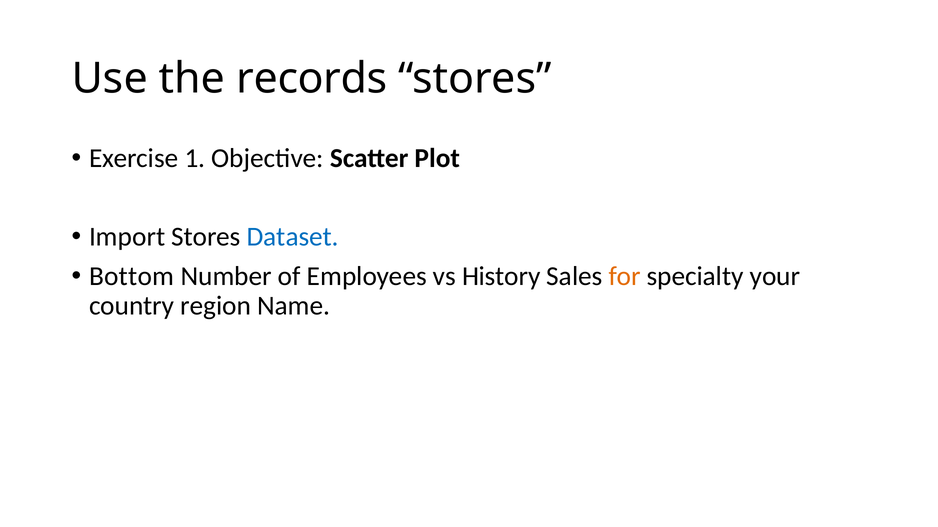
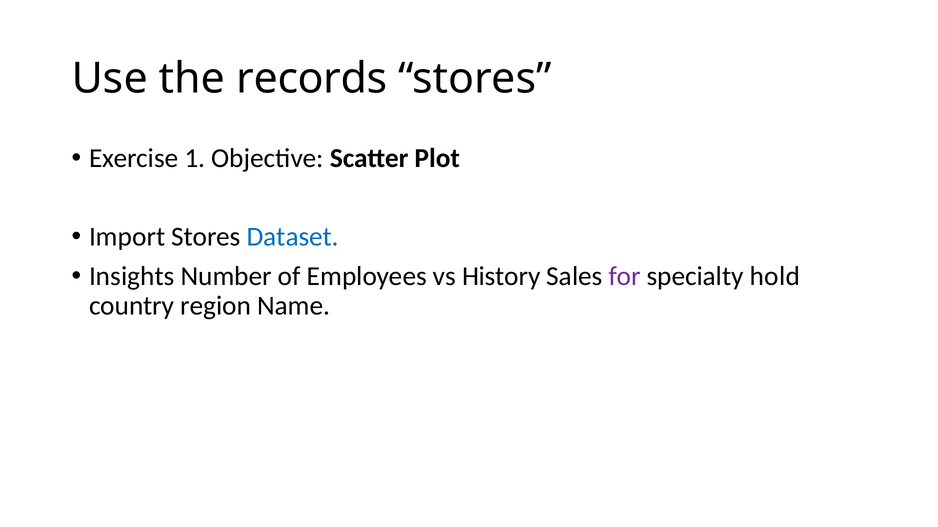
Bottom: Bottom -> Insights
for colour: orange -> purple
your: your -> hold
